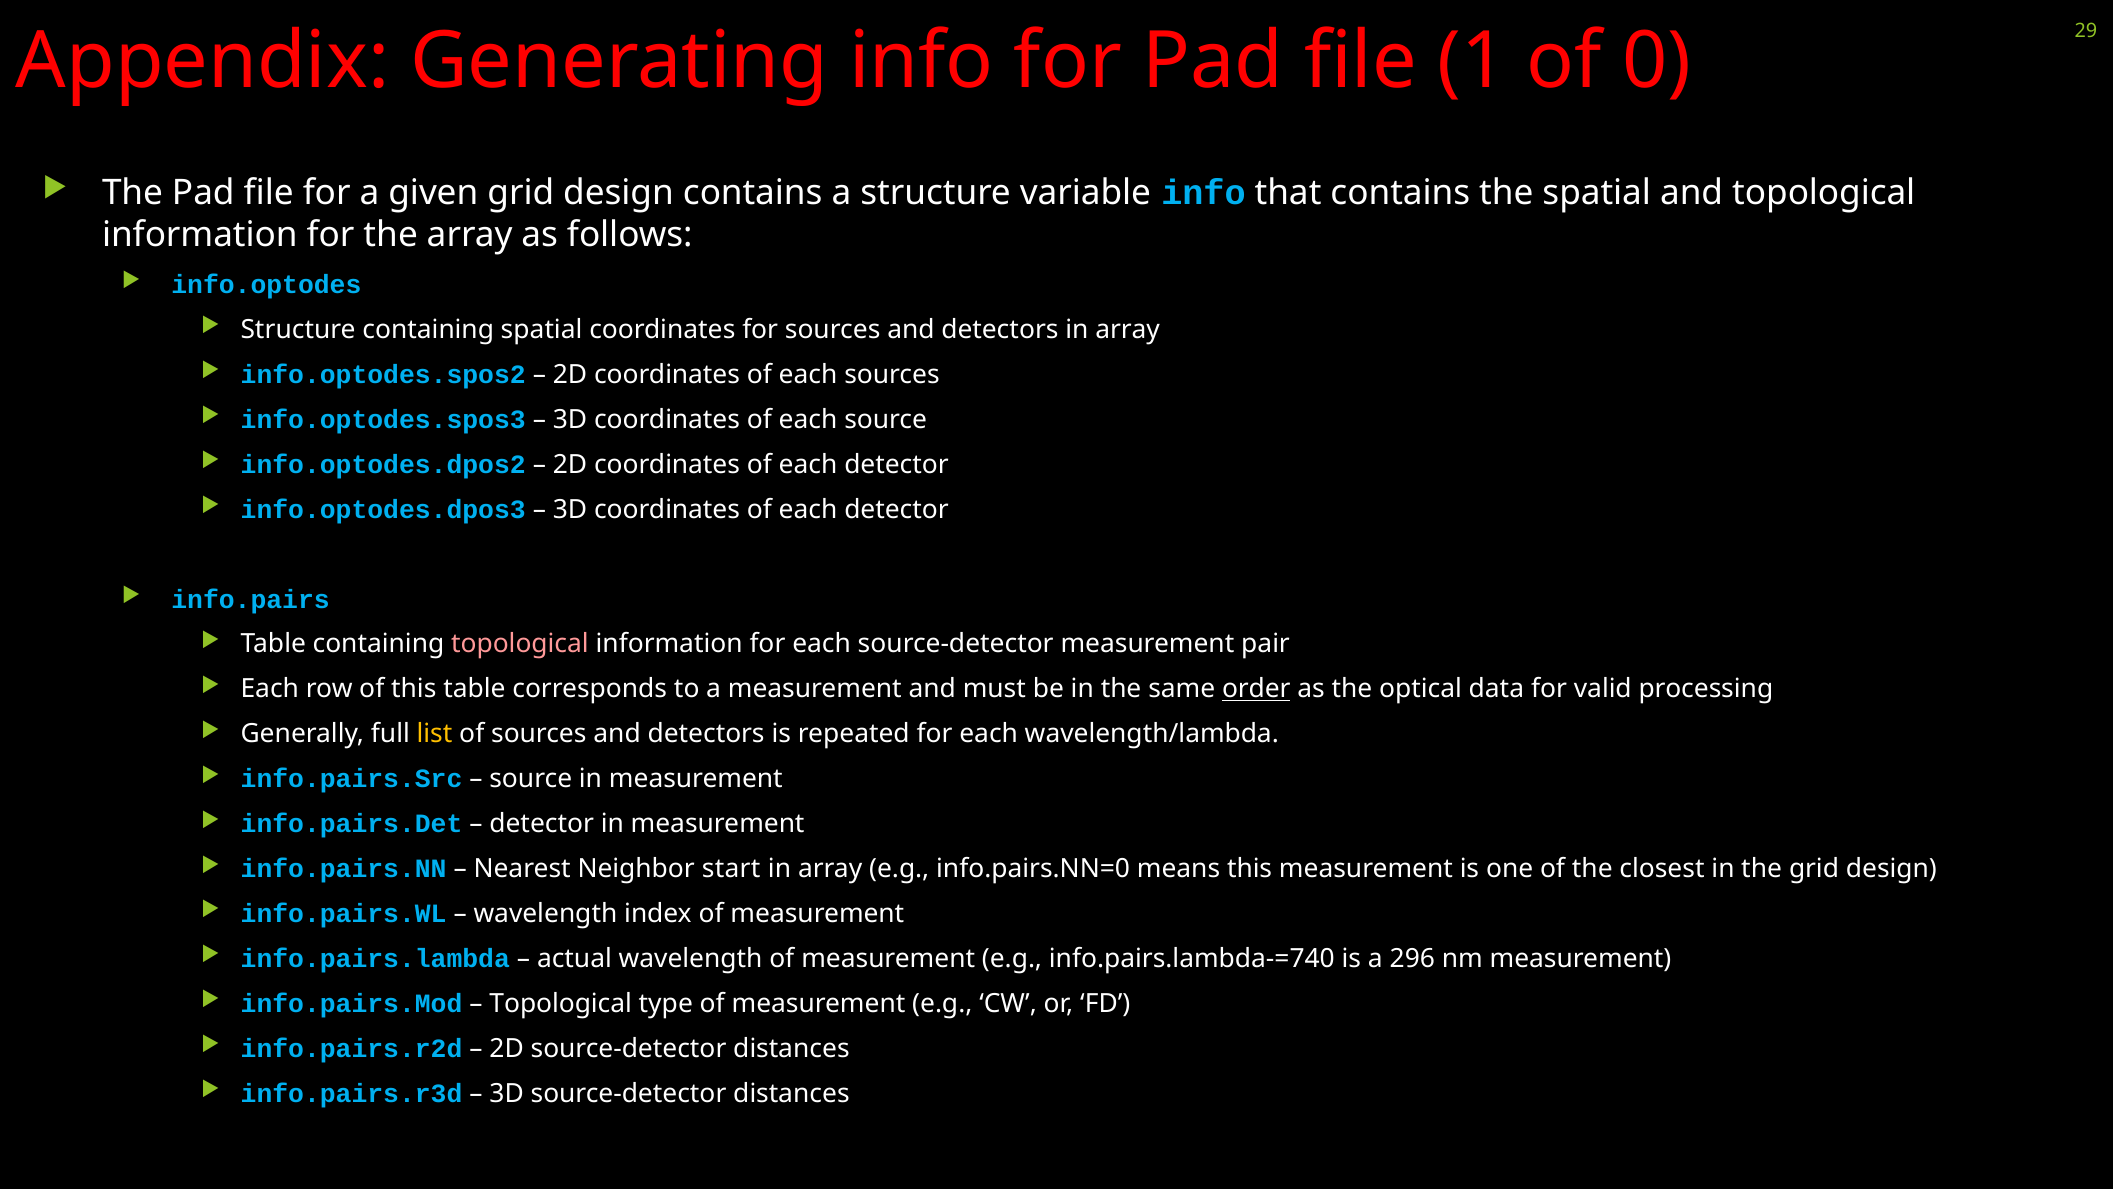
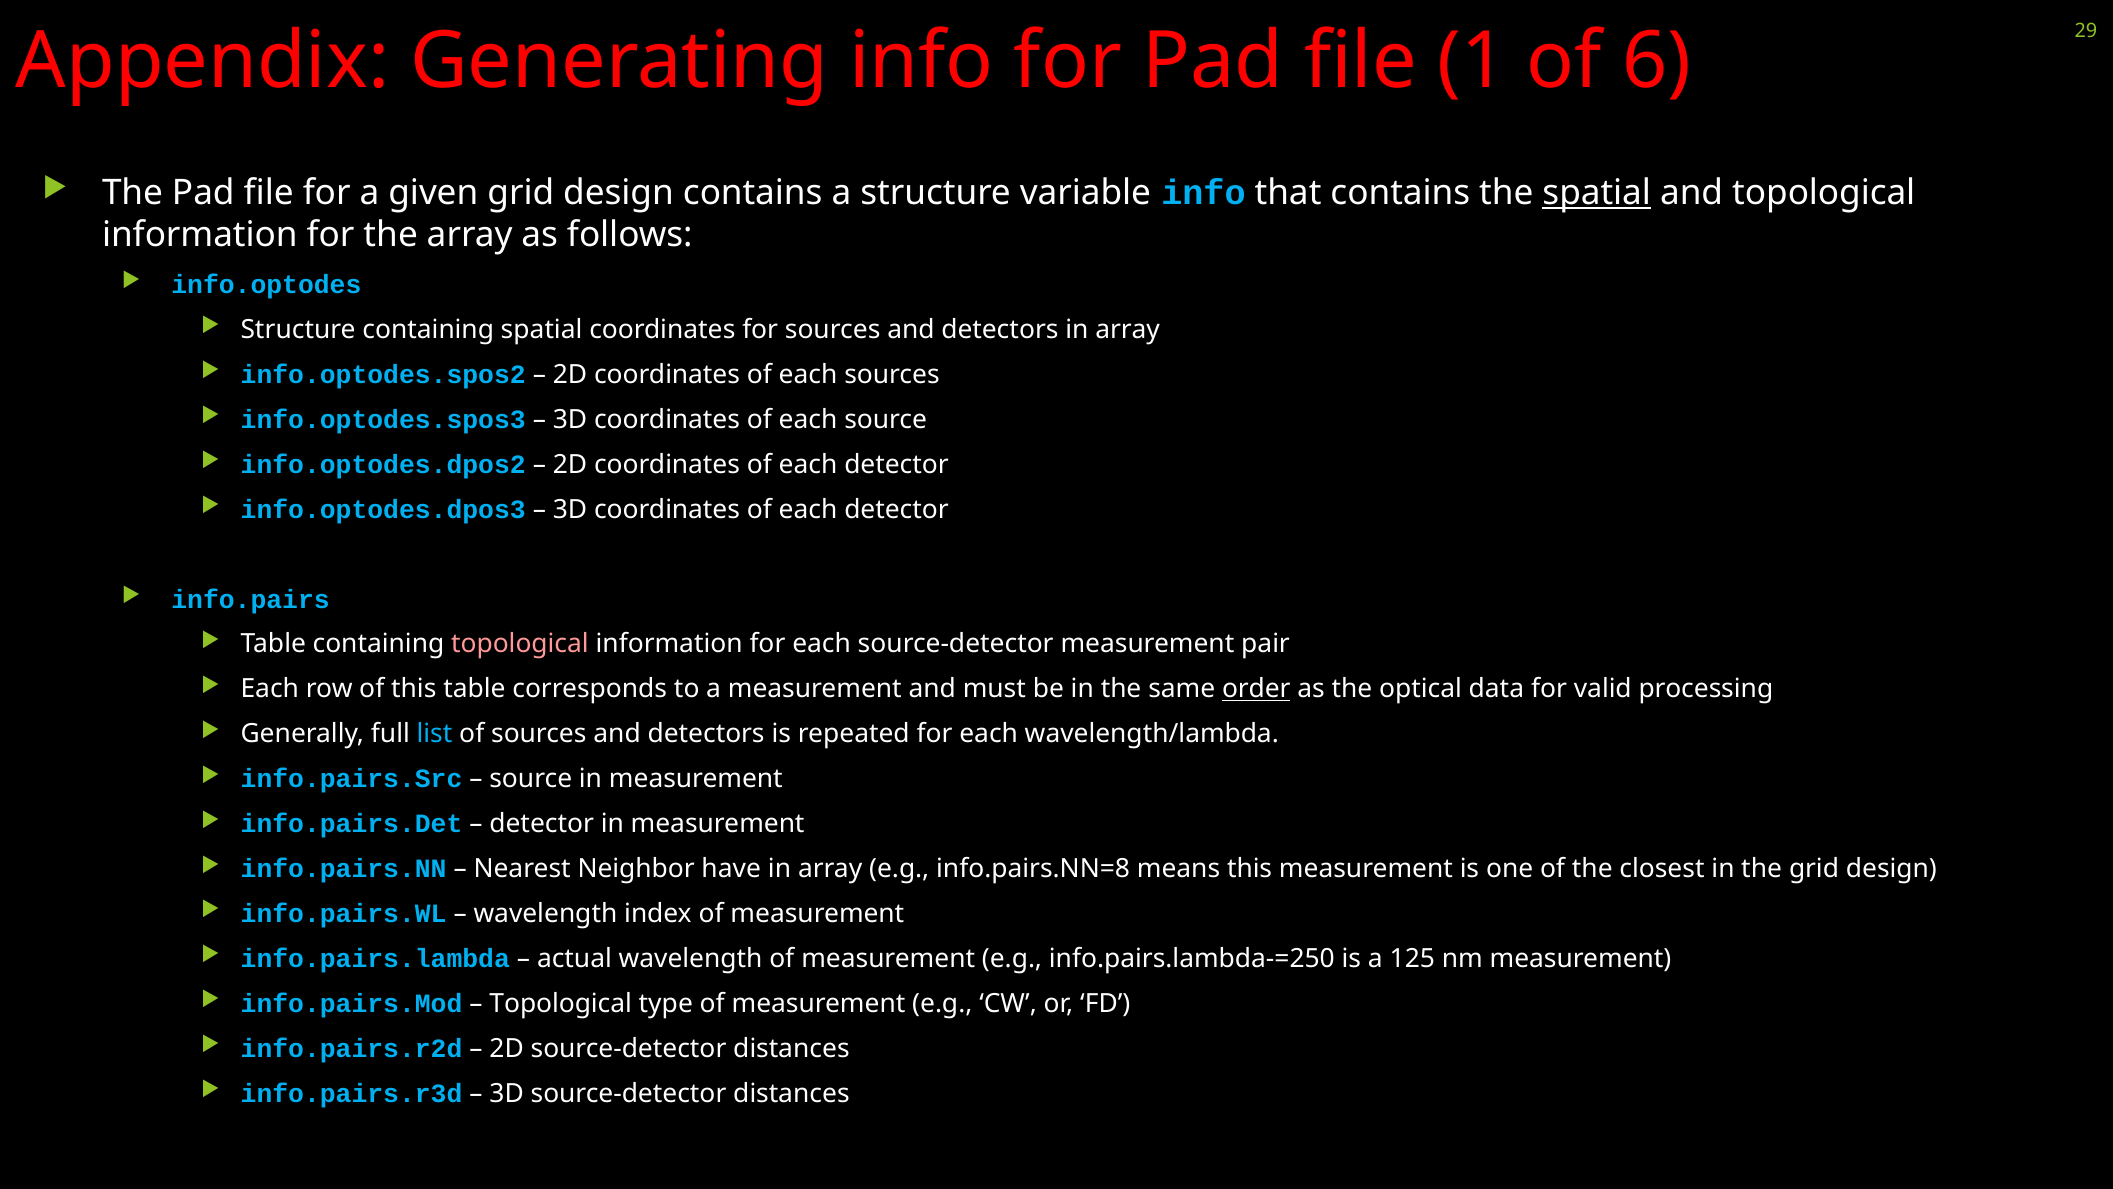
0: 0 -> 6
spatial at (1597, 193) underline: none -> present
list colour: yellow -> light blue
start: start -> have
info.pairs.NN=0: info.pairs.NN=0 -> info.pairs.NN=8
info.pairs.lambda-=740: info.pairs.lambda-=740 -> info.pairs.lambda-=250
296: 296 -> 125
